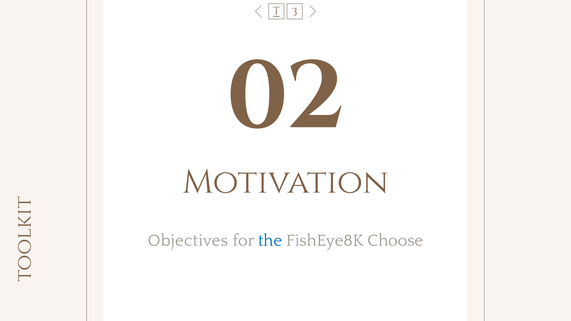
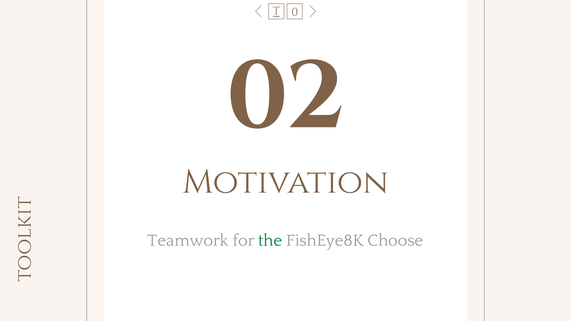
3: 3 -> 0
Objectives: Objectives -> Teamwork
the colour: blue -> green
